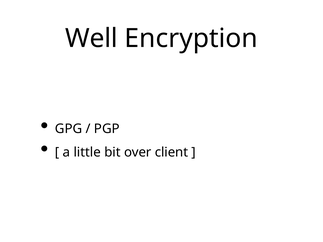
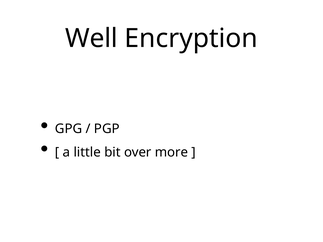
client: client -> more
